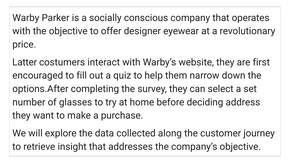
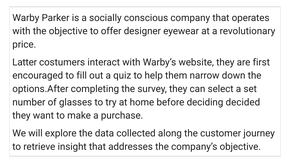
address: address -> decided
